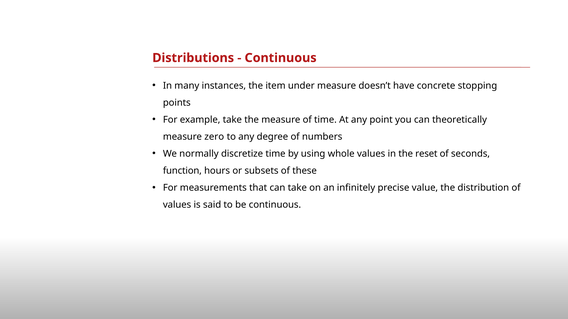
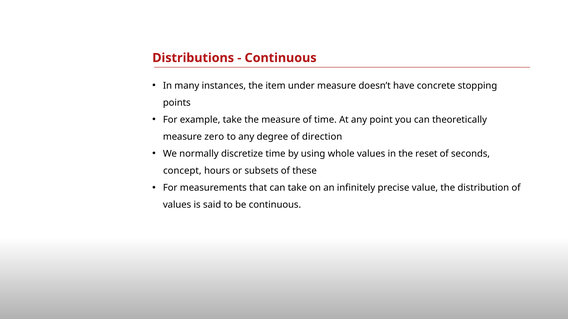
numbers: numbers -> direction
function: function -> concept
